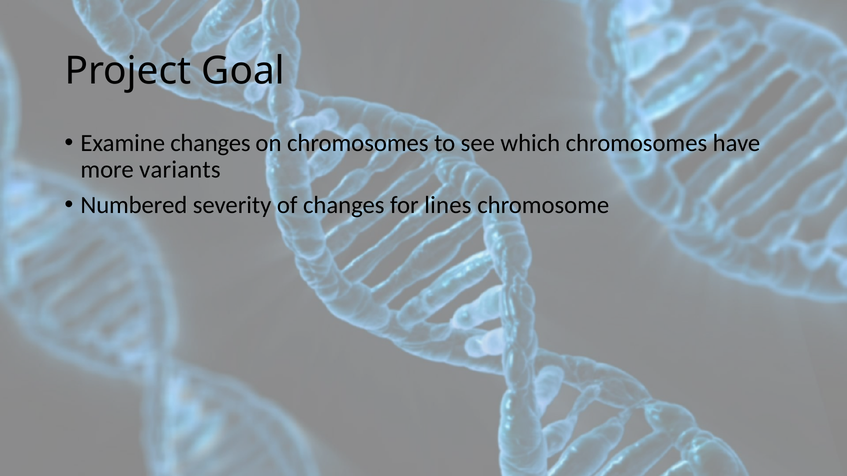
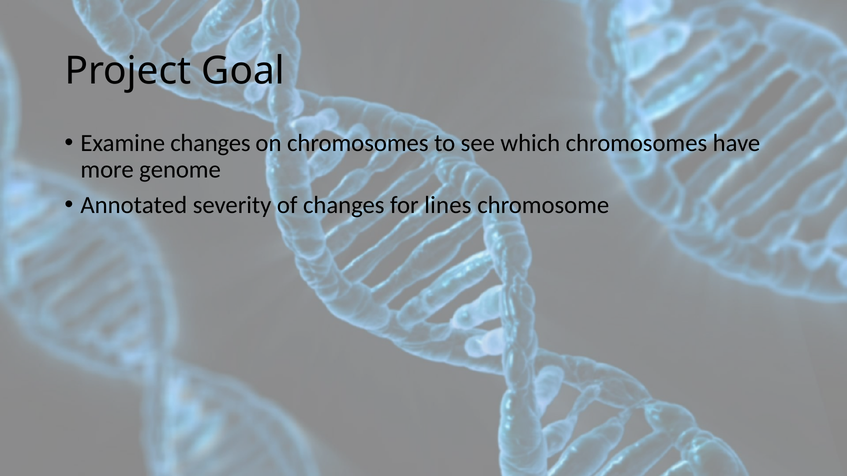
variants: variants -> genome
Numbered: Numbered -> Annotated
